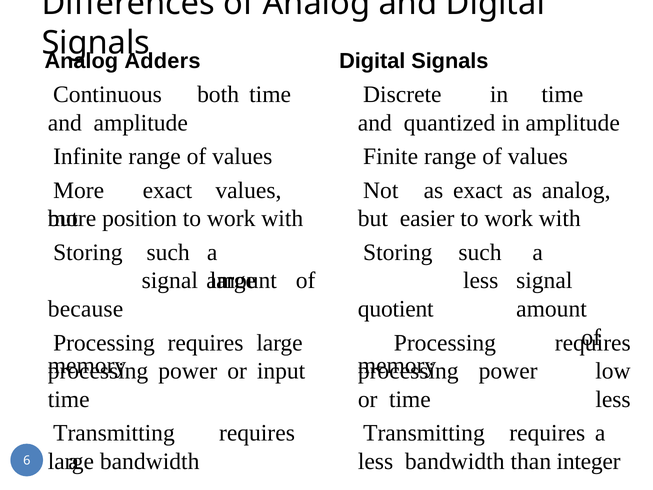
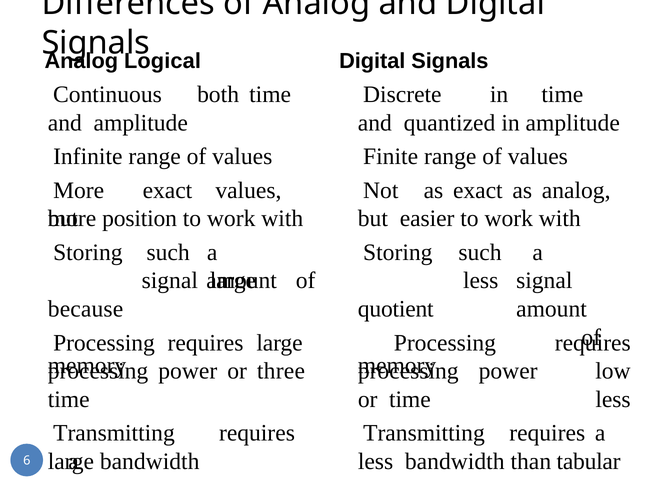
Adders: Adders -> Logical
input: input -> three
integer: integer -> tabular
